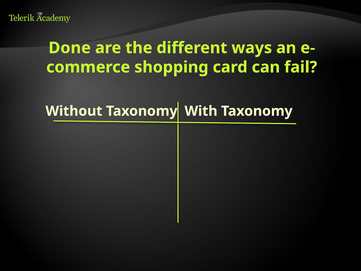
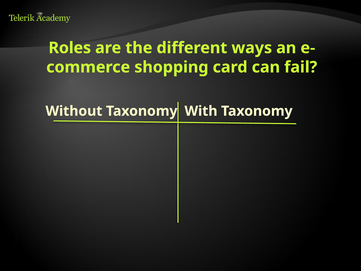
Done: Done -> Roles
